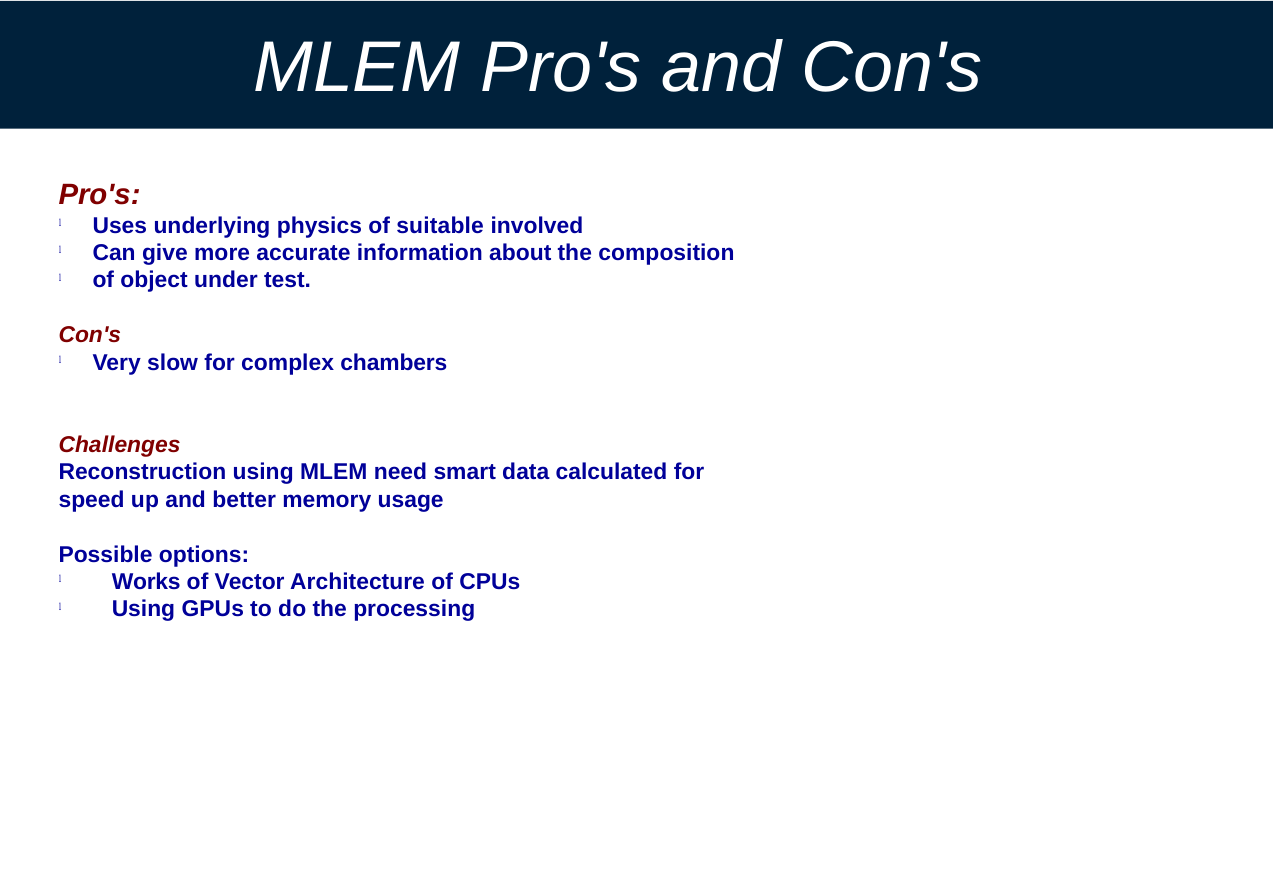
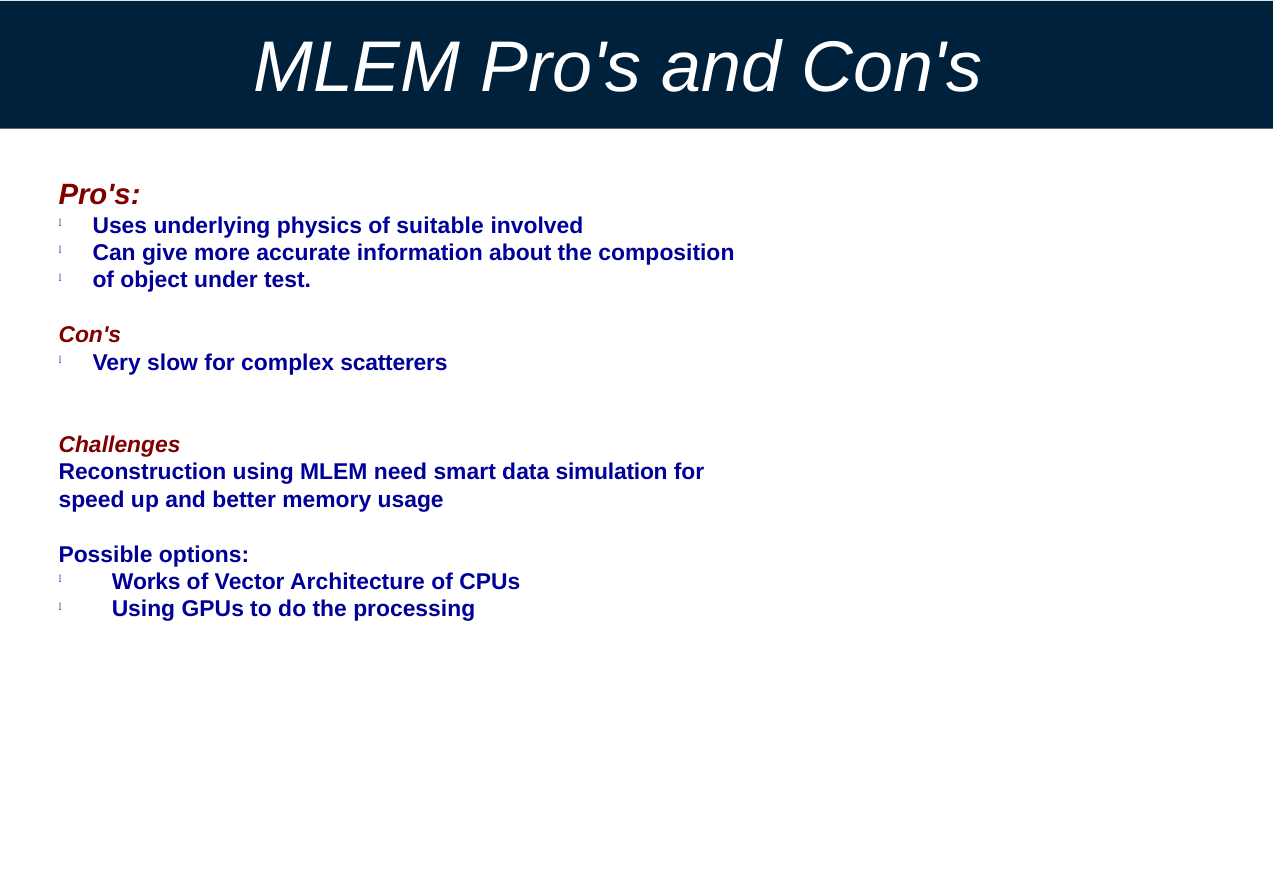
chambers: chambers -> scatterers
calculated: calculated -> simulation
